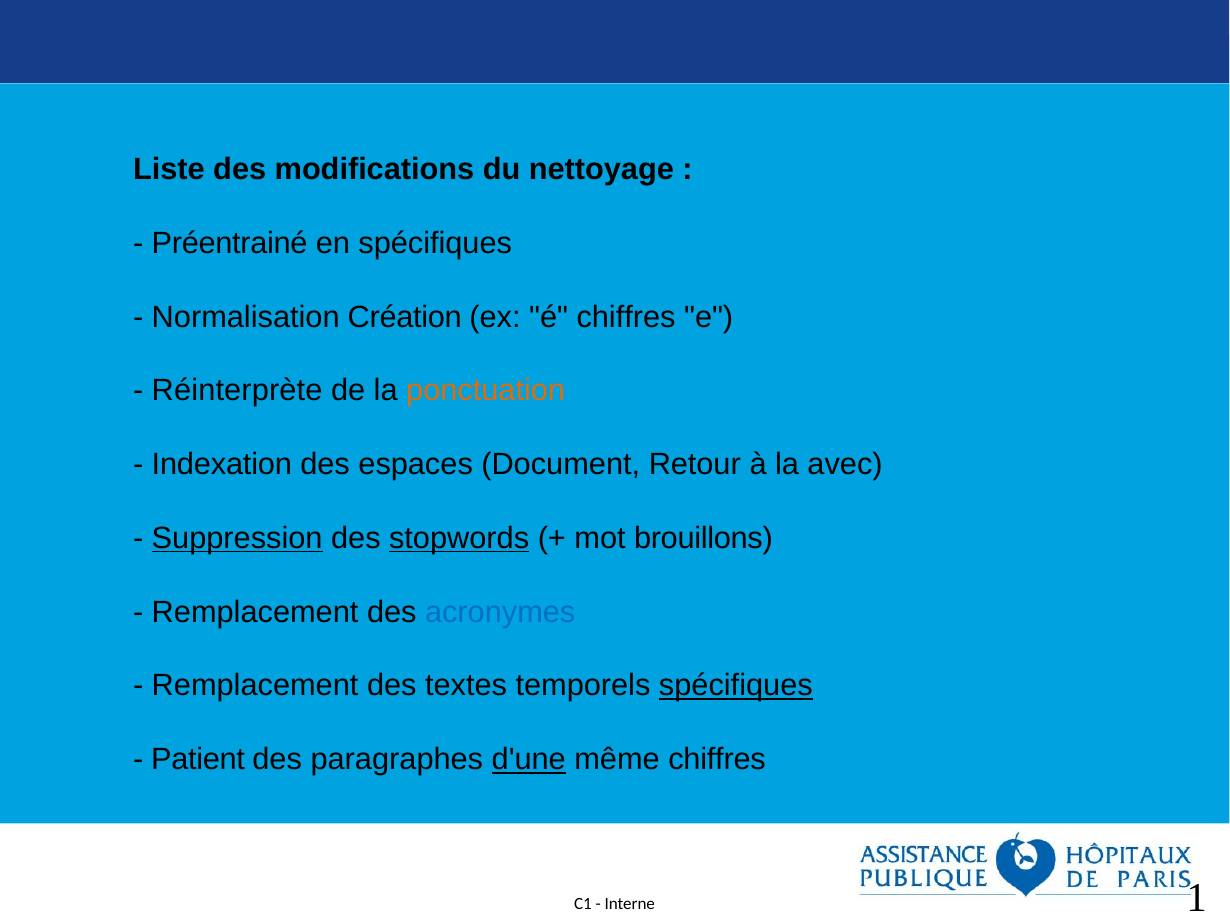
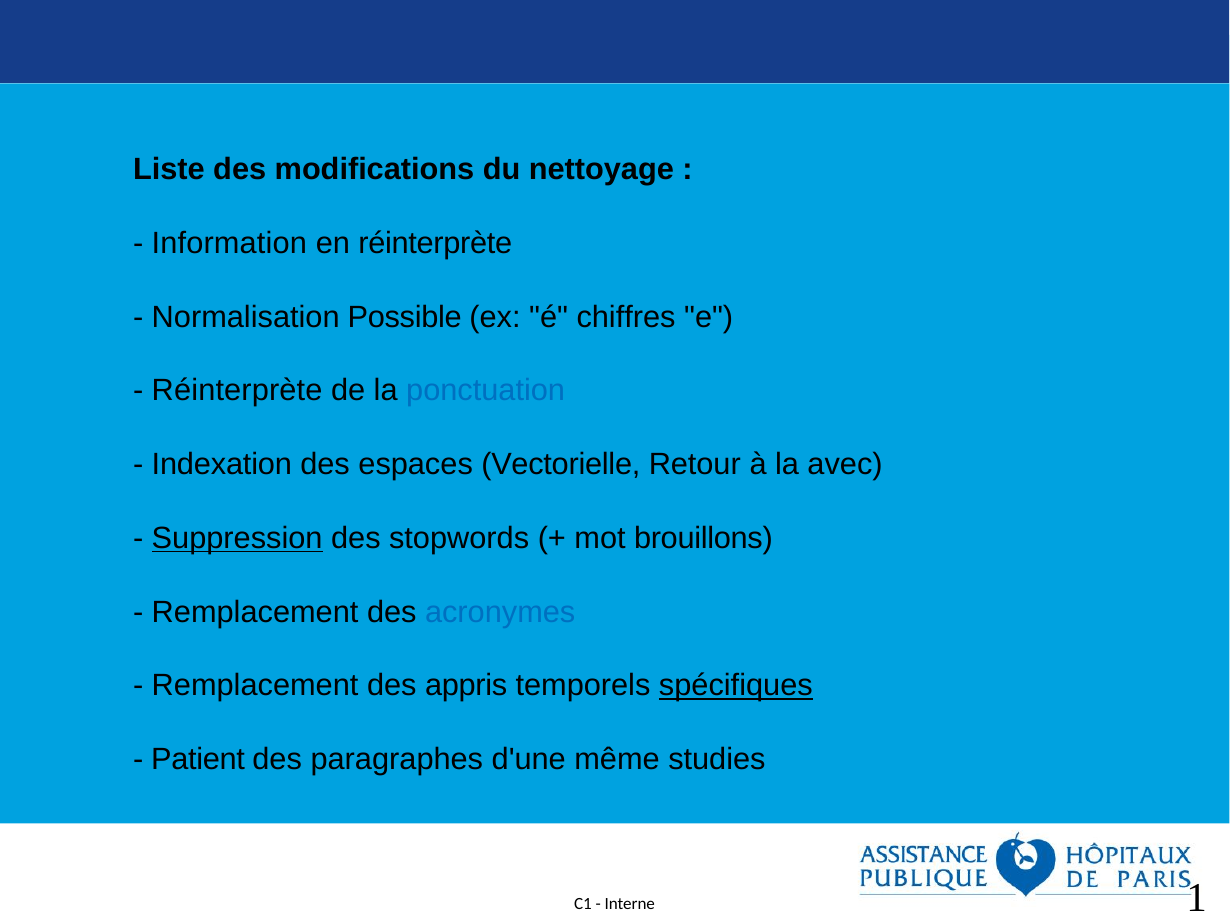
Préentrainé: Préentrainé -> Information
en spécifiques: spécifiques -> réinterprète
Création: Création -> Possible
ponctuation colour: orange -> blue
Document: Document -> Vectorielle
stopwords underline: present -> none
textes: textes -> appris
d'une underline: present -> none
même chiffres: chiffres -> studies
